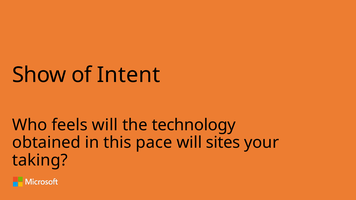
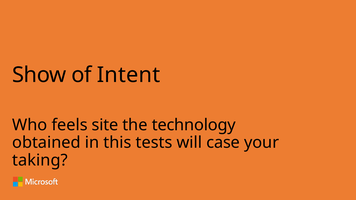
feels will: will -> site
pace: pace -> tests
sites: sites -> case
